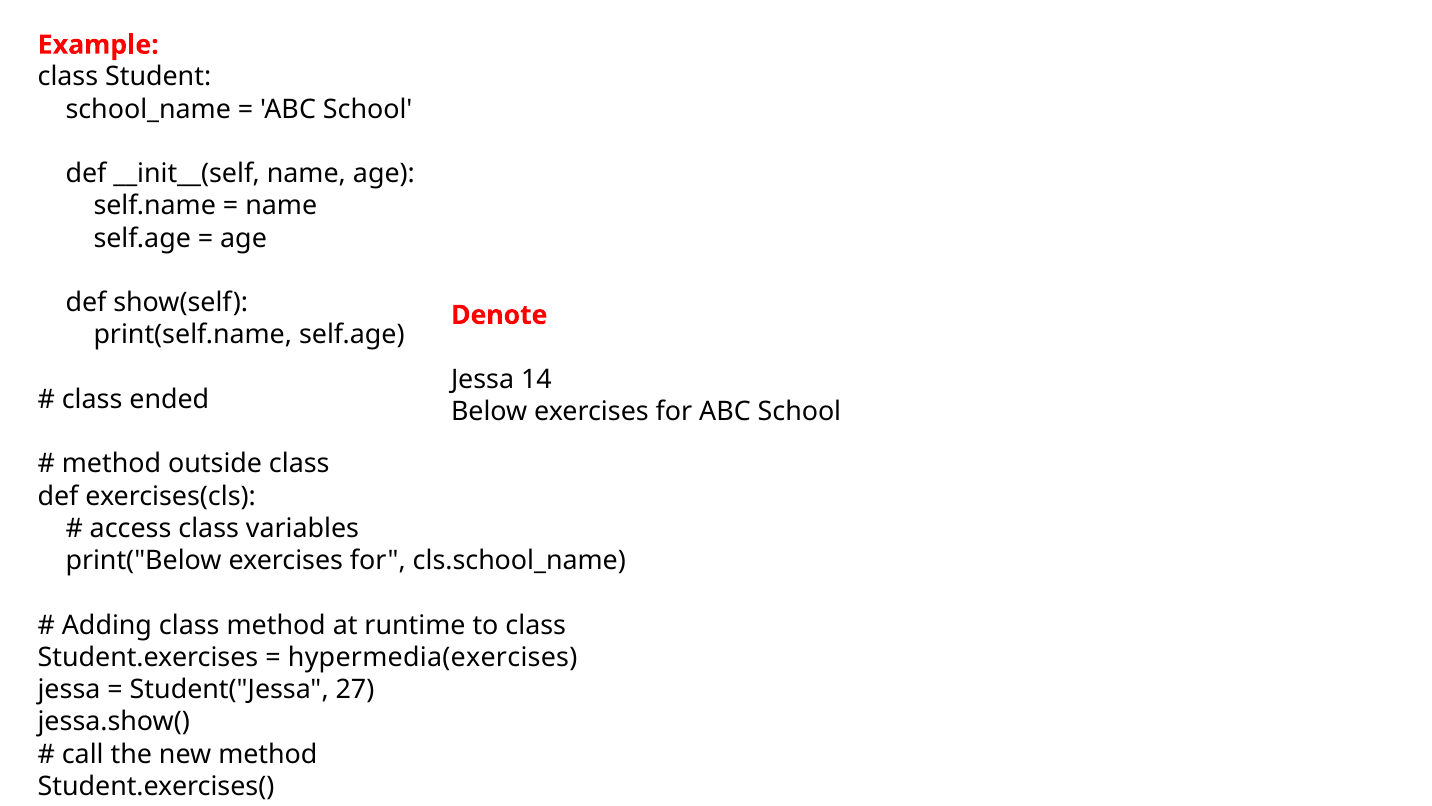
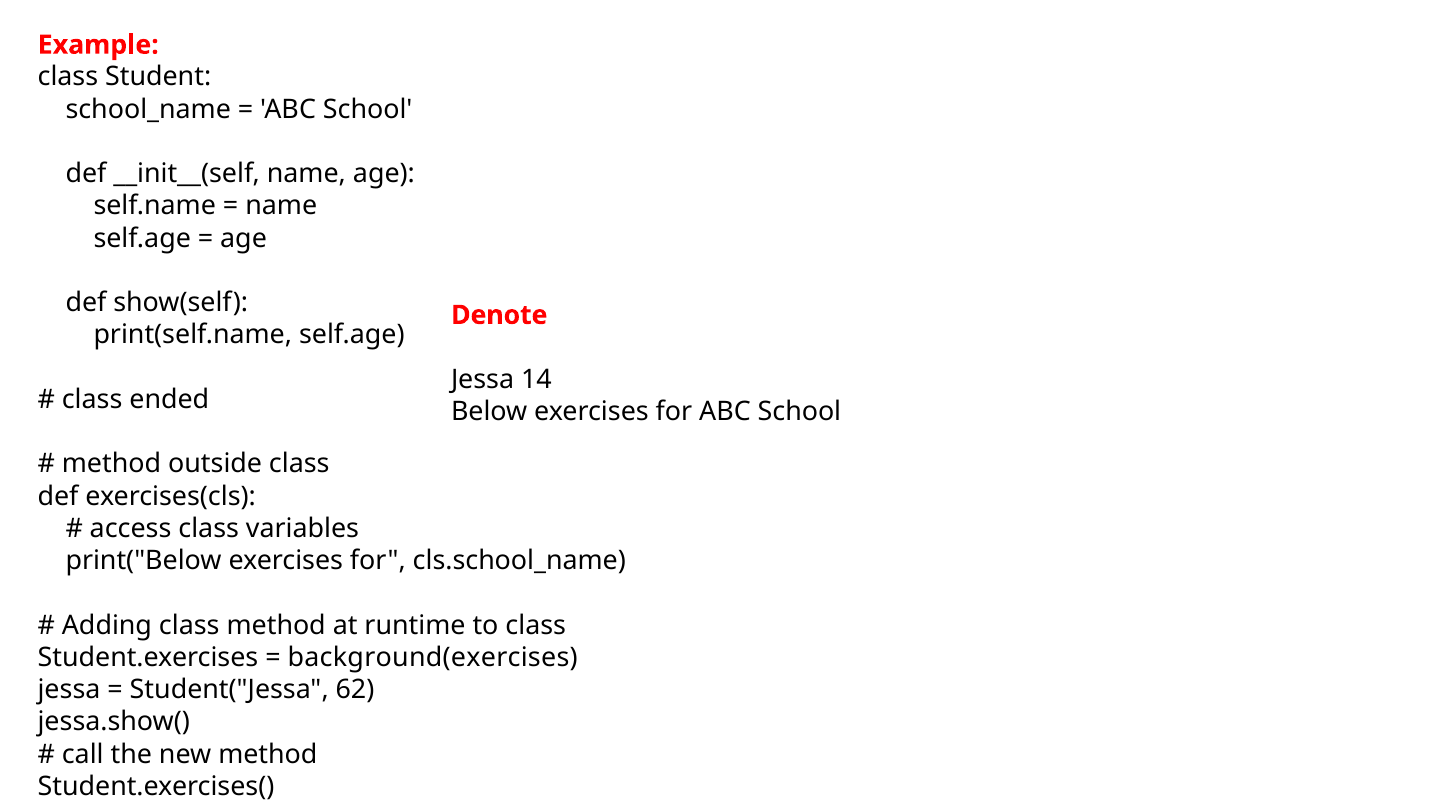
hypermedia(exercises: hypermedia(exercises -> background(exercises
27: 27 -> 62
